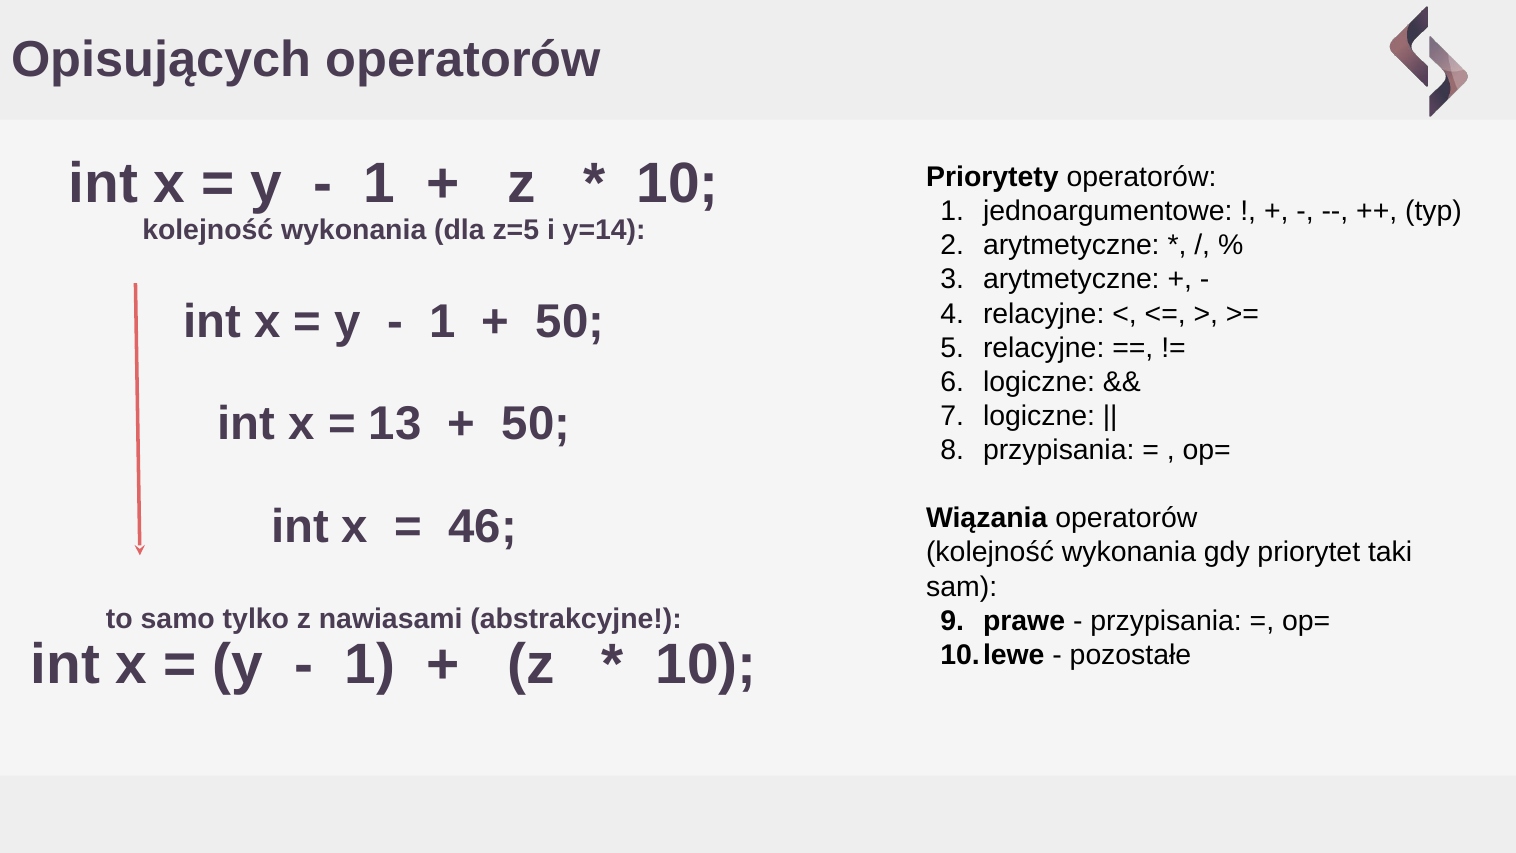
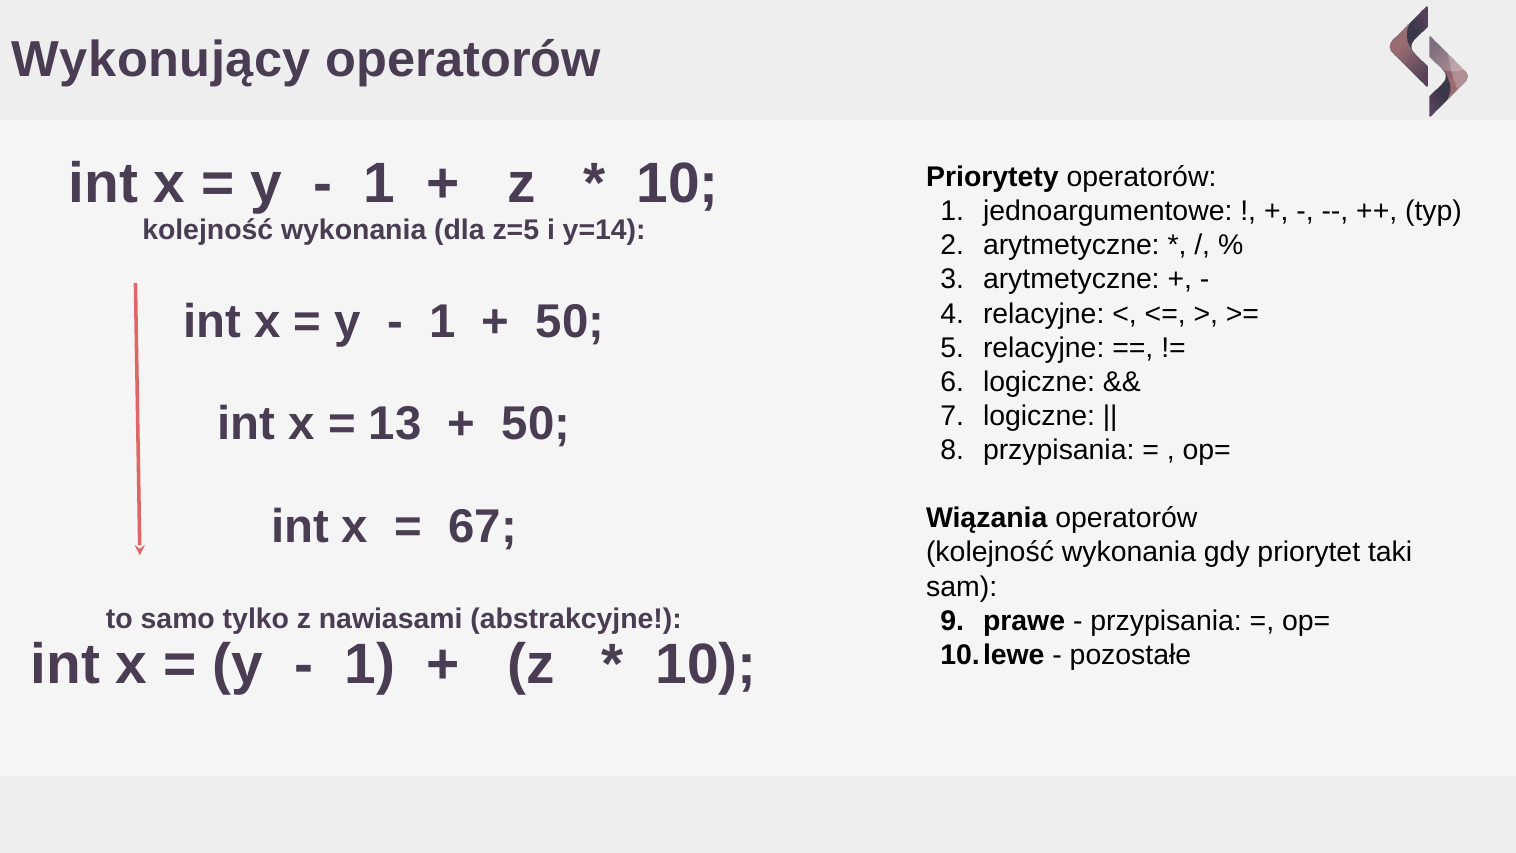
Opisujących: Opisujących -> Wykonujący
46: 46 -> 67
